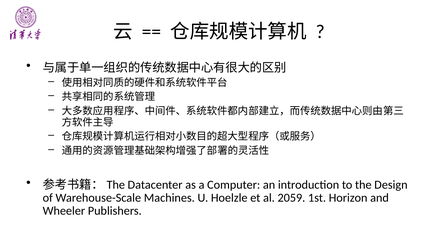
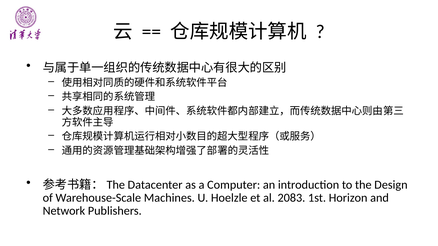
2059: 2059 -> 2083
Wheeler: Wheeler -> Network
